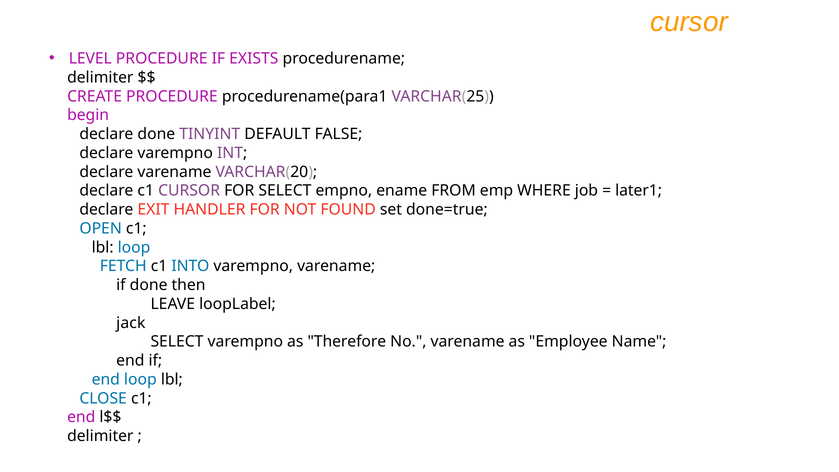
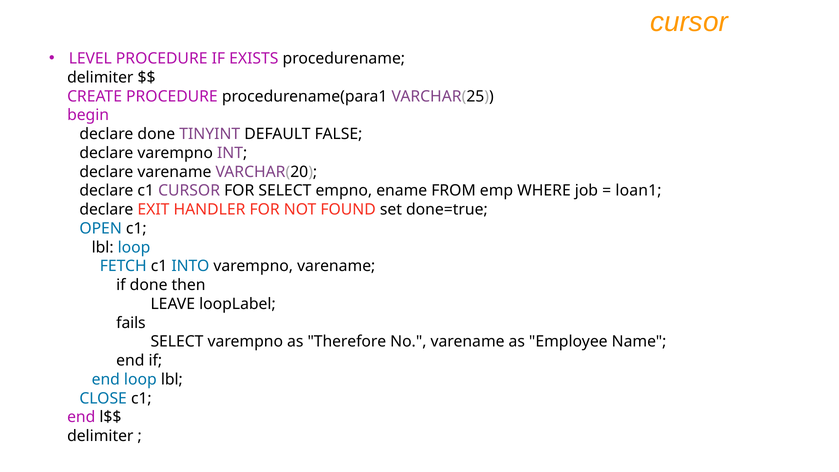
later1: later1 -> loan1
jack: jack -> fails
